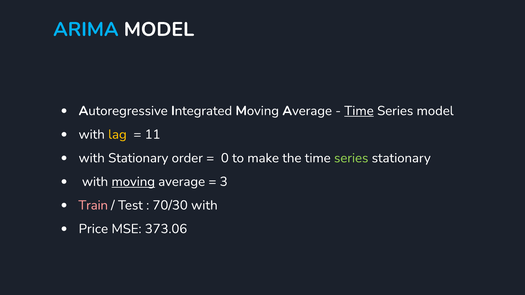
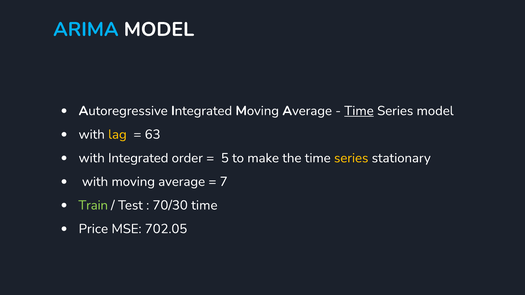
11: 11 -> 63
with Stationary: Stationary -> Integrated
0: 0 -> 5
series at (351, 158) colour: light green -> yellow
moving at (133, 182) underline: present -> none
3: 3 -> 7
Train colour: pink -> light green
70/30 with: with -> time
373.06: 373.06 -> 702.05
